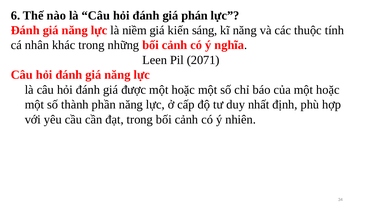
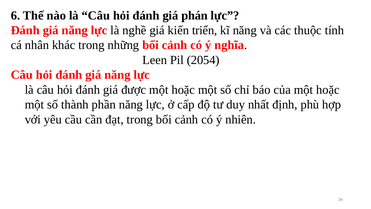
niềm: niềm -> nghề
sáng: sáng -> triển
2071: 2071 -> 2054
